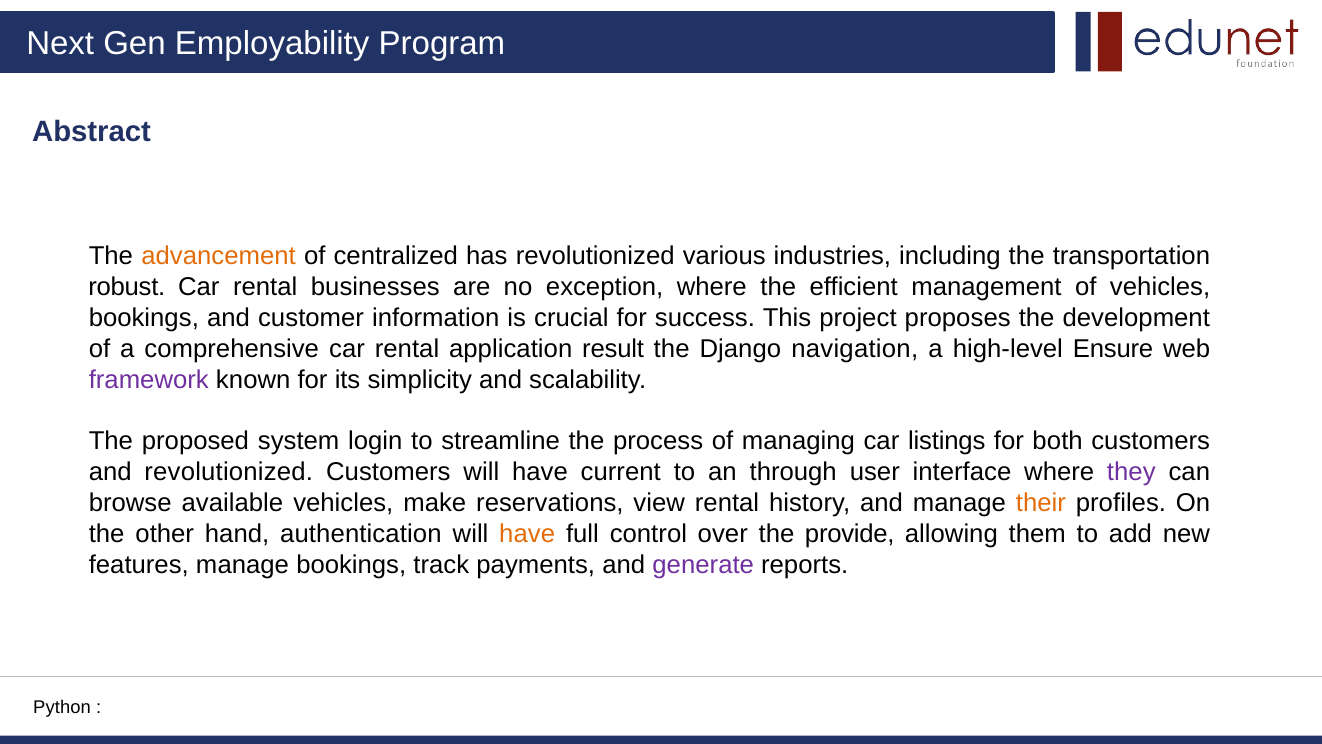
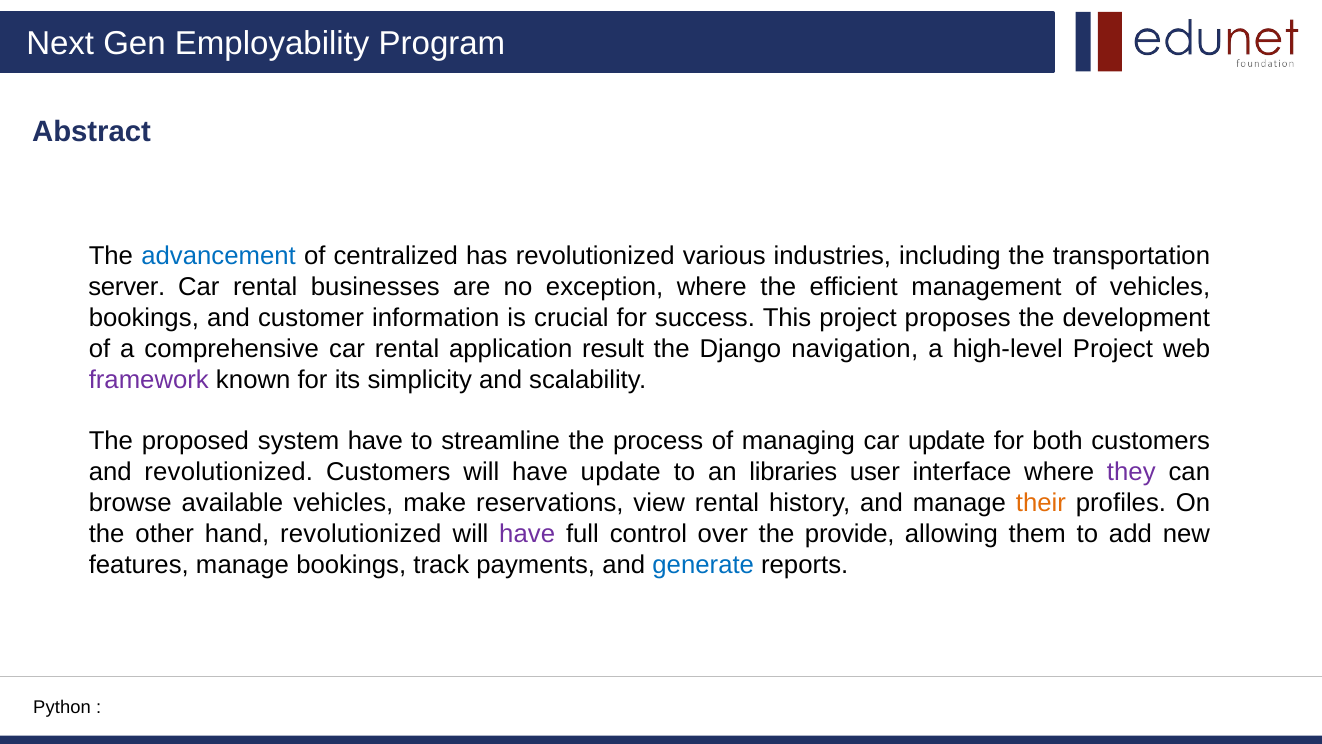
advancement colour: orange -> blue
robust: robust -> server
high-level Ensure: Ensure -> Project
system login: login -> have
car listings: listings -> update
have current: current -> update
through: through -> libraries
hand authentication: authentication -> revolutionized
have at (527, 534) colour: orange -> purple
generate colour: purple -> blue
